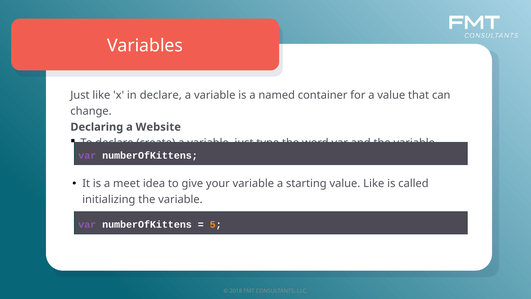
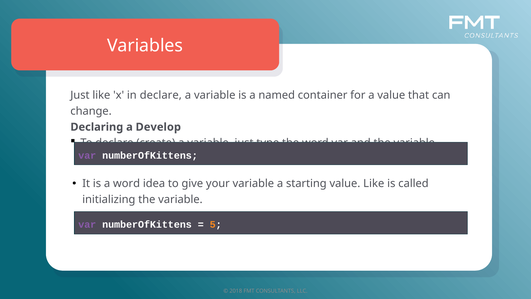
Website: Website -> Develop
a meet: meet -> word
